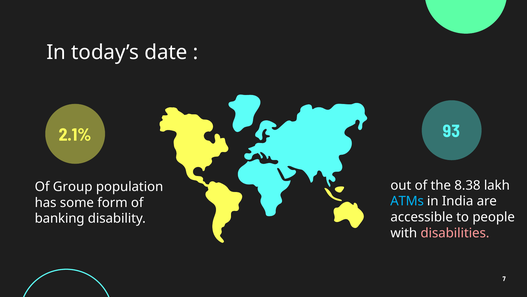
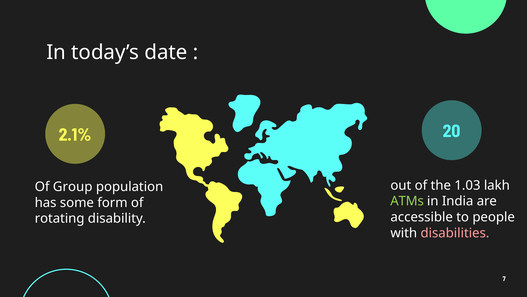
93: 93 -> 20
8.38: 8.38 -> 1.03
ATMs colour: light blue -> light green
banking: banking -> rotating
